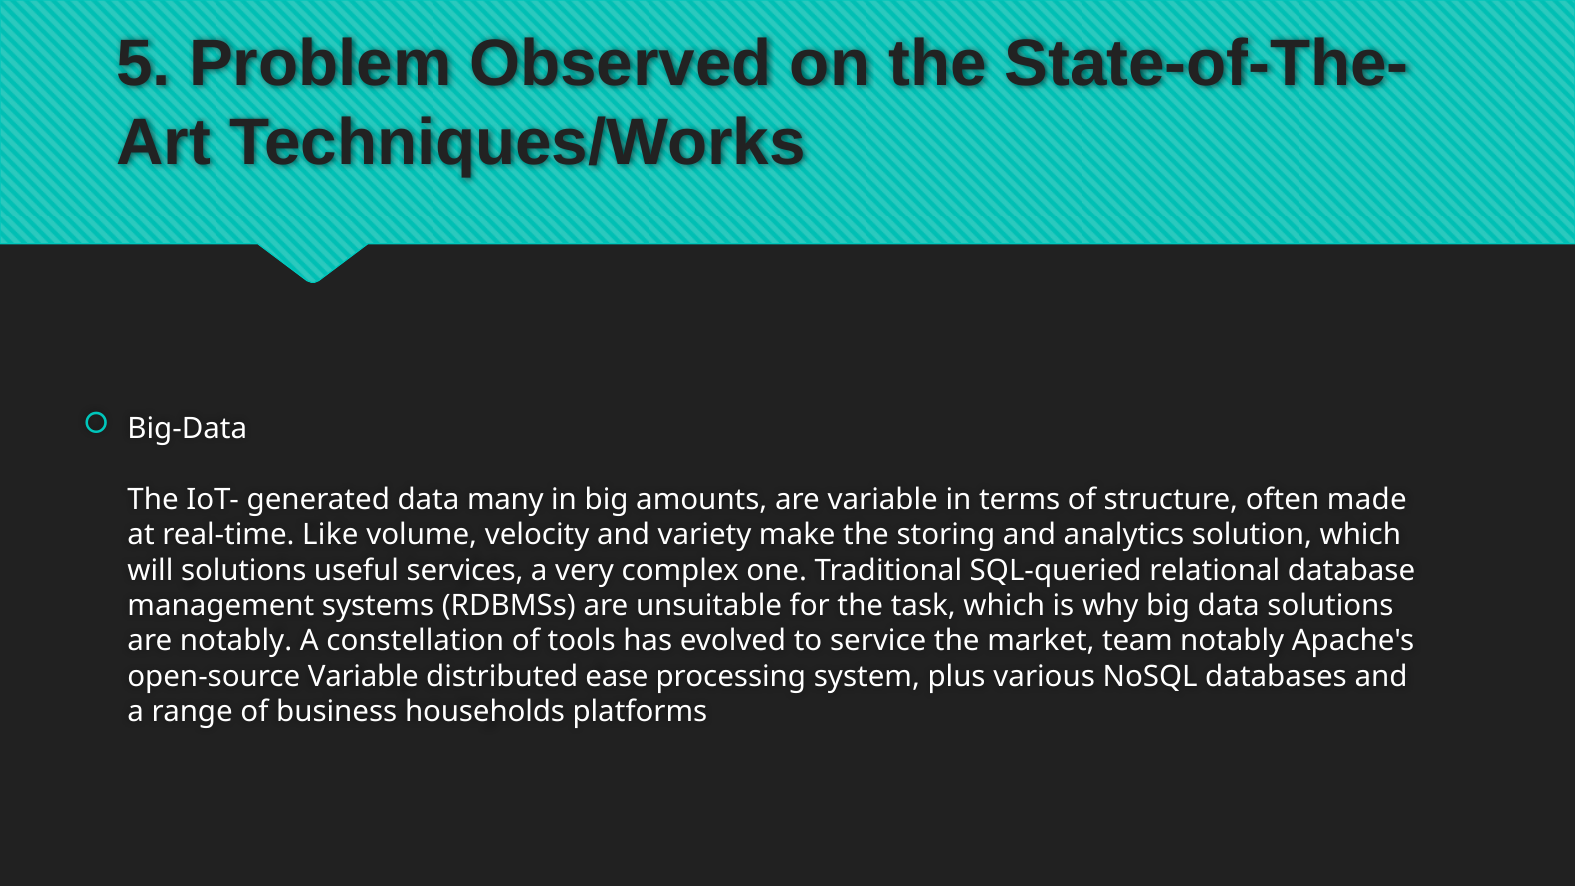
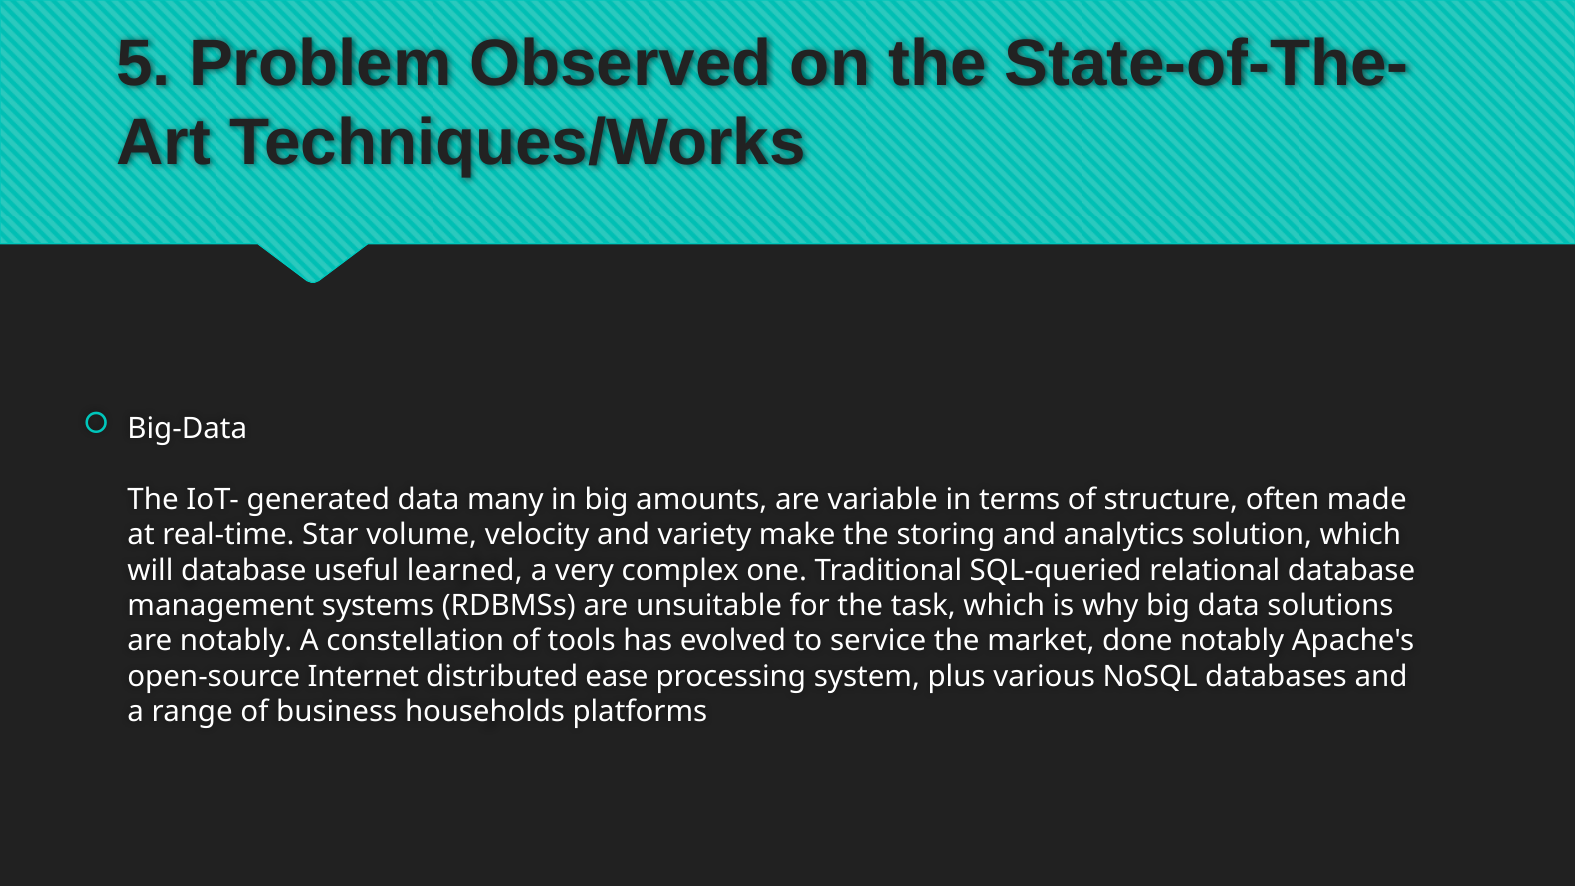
Like: Like -> Star
will solutions: solutions -> database
services: services -> learned
team: team -> done
open-source Variable: Variable -> Internet
